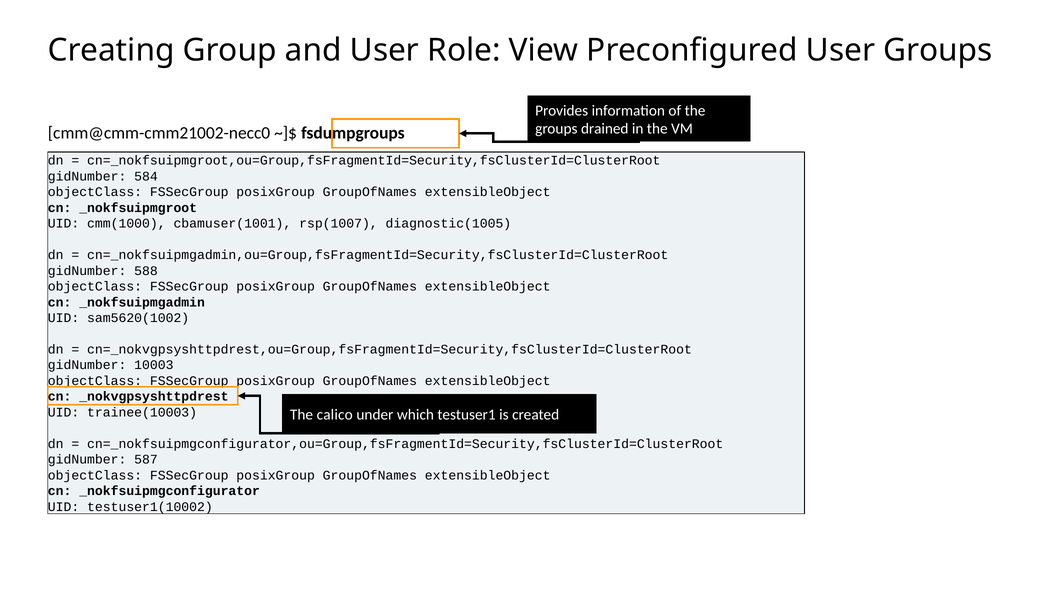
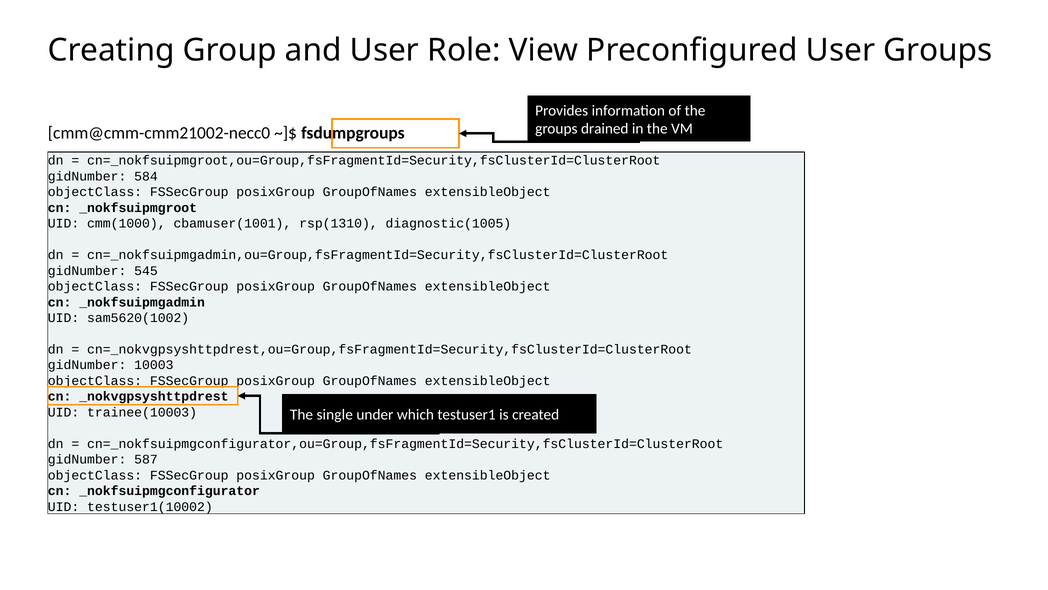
rsp(1007: rsp(1007 -> rsp(1310
588: 588 -> 545
calico: calico -> single
